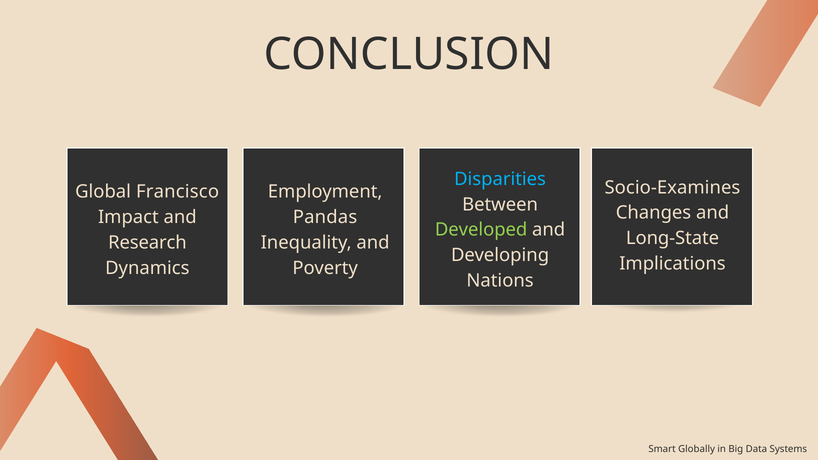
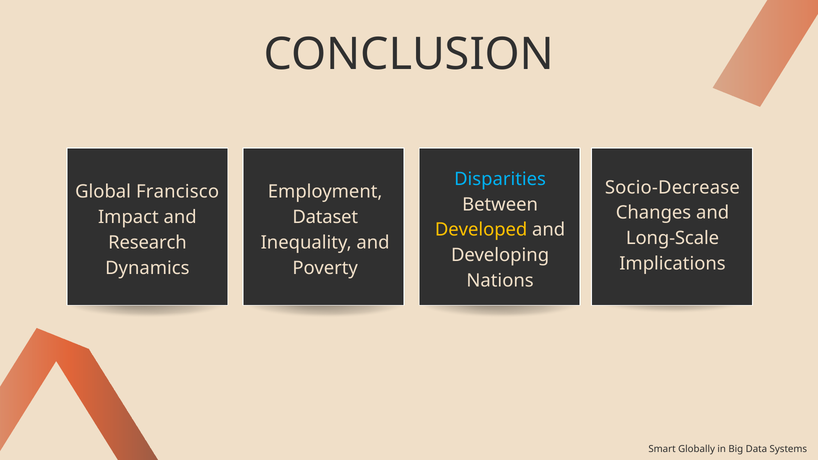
Socio-Examines: Socio-Examines -> Socio-Decrease
Pandas: Pandas -> Dataset
Developed colour: light green -> yellow
Long-State: Long-State -> Long-Scale
